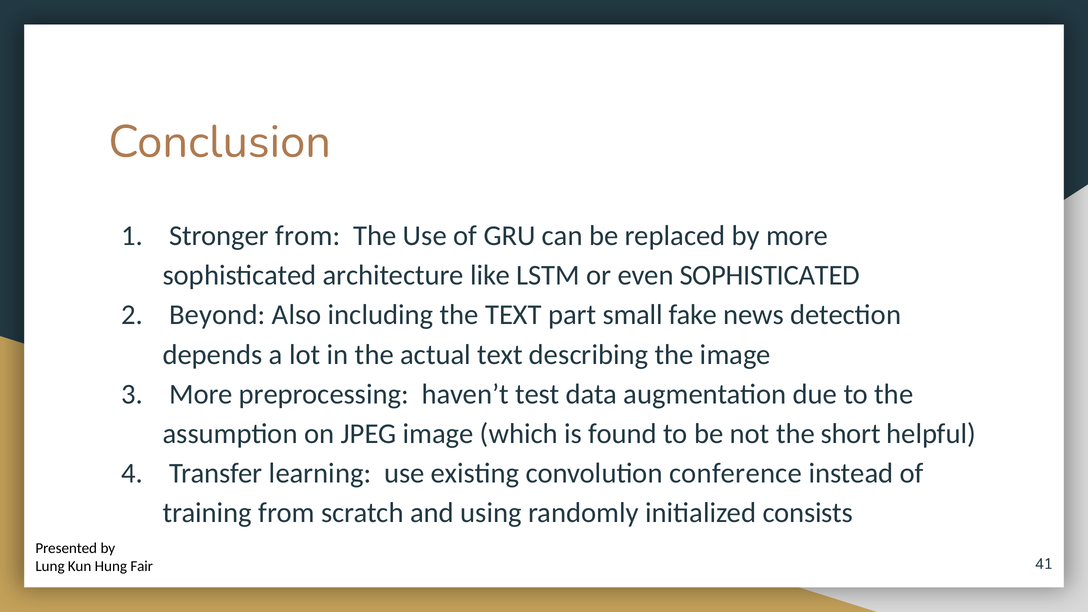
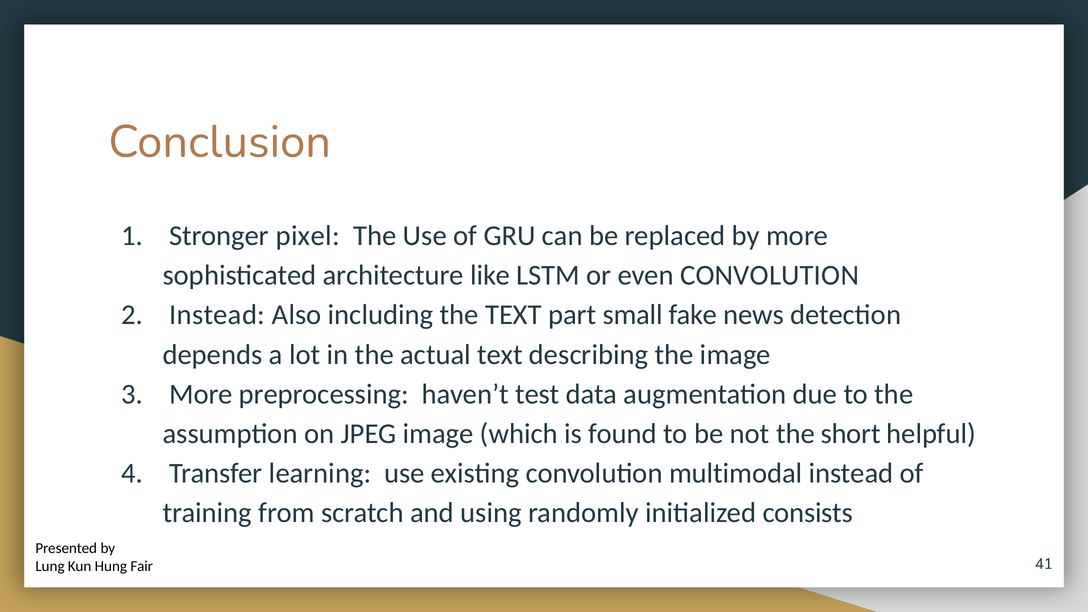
Stronger from: from -> pixel
even SOPHISTICATED: SOPHISTICATED -> CONVOLUTION
Beyond at (217, 315): Beyond -> Instead
conference: conference -> multimodal
